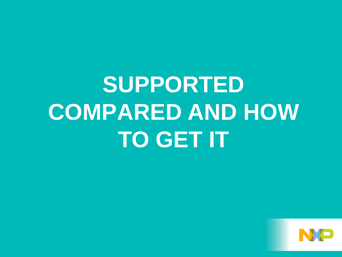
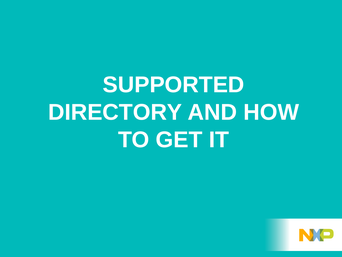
COMPARED: COMPARED -> DIRECTORY
